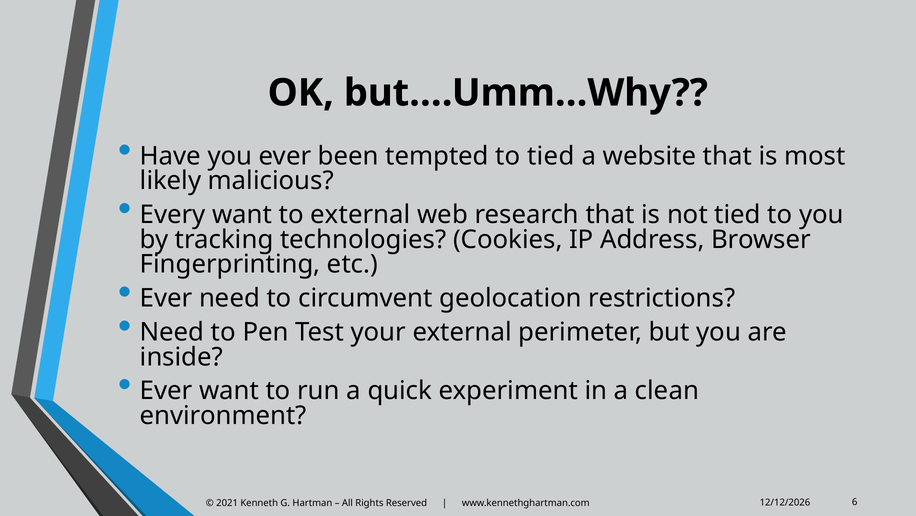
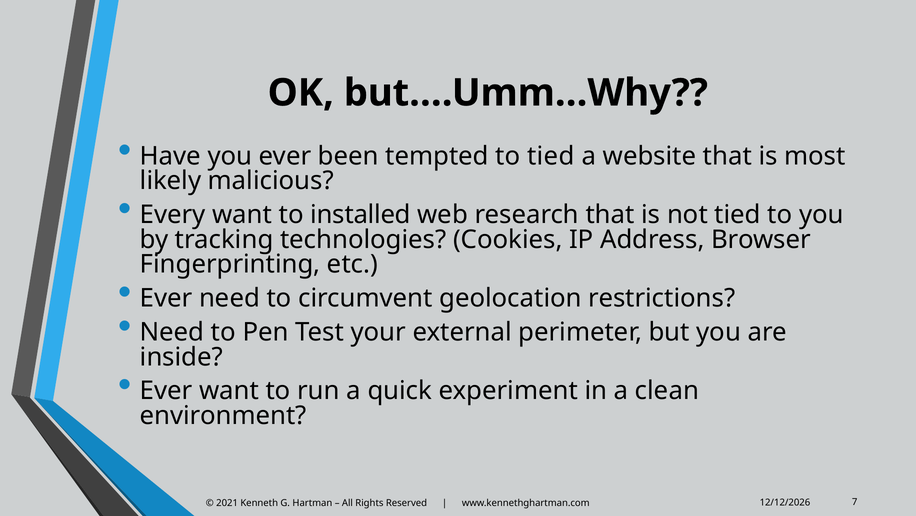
to external: external -> installed
6: 6 -> 7
